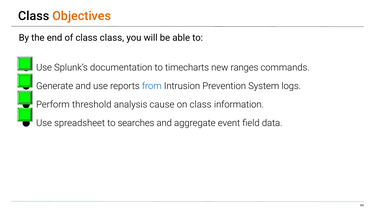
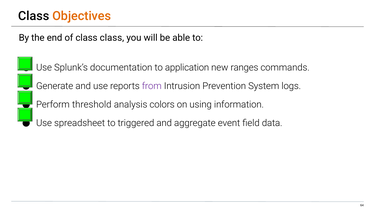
timecharts: timecharts -> application
from colour: blue -> purple
cause: cause -> colors
on class: class -> using
searches: searches -> triggered
